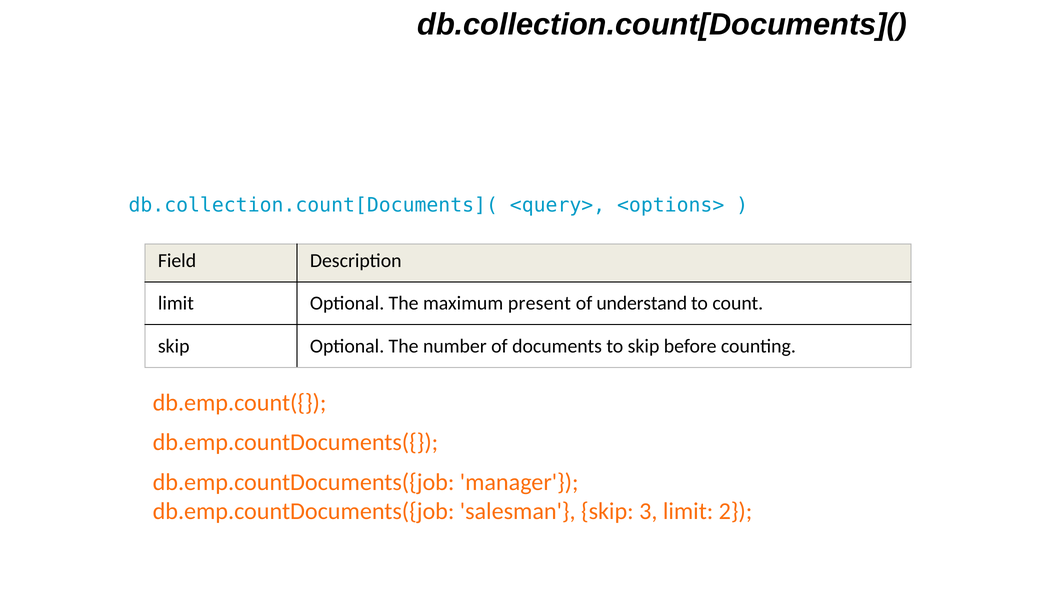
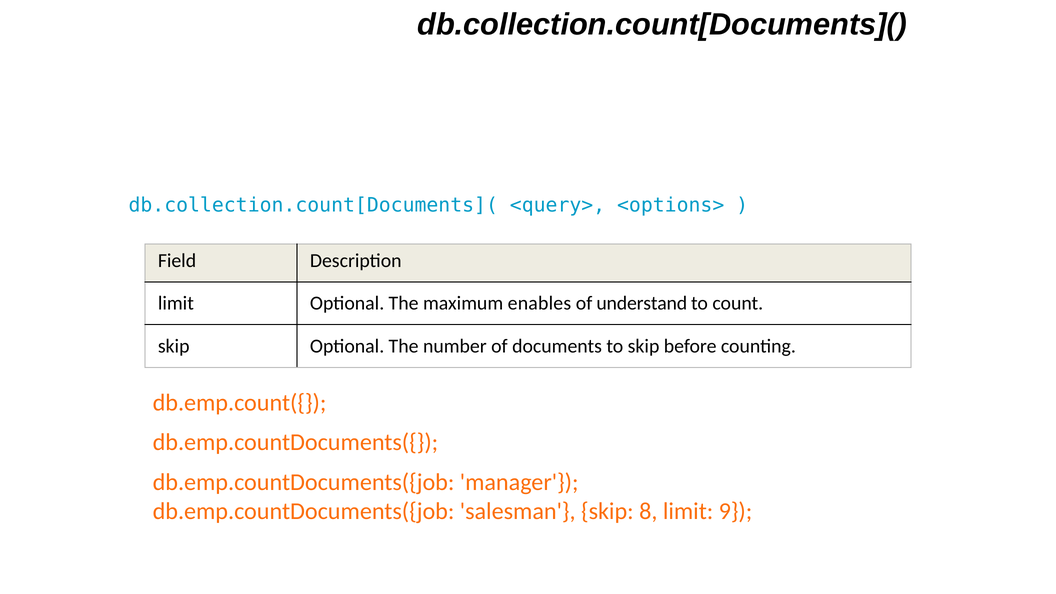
present: present -> enables
3: 3 -> 8
2: 2 -> 9
